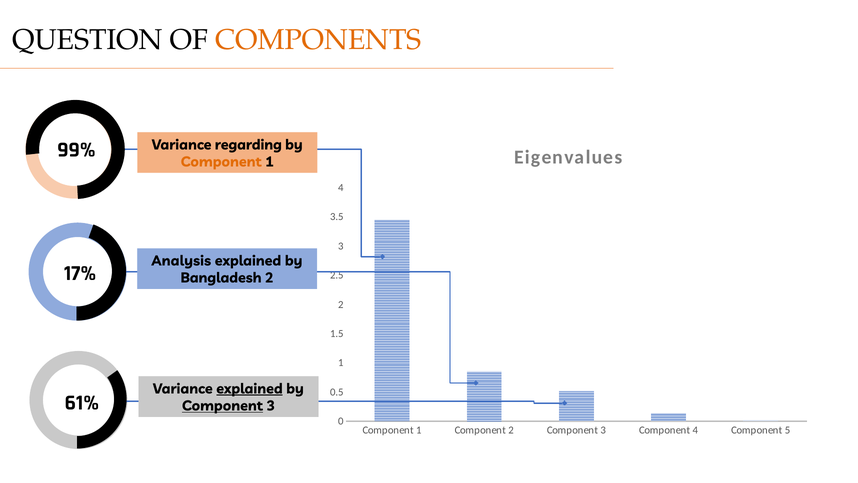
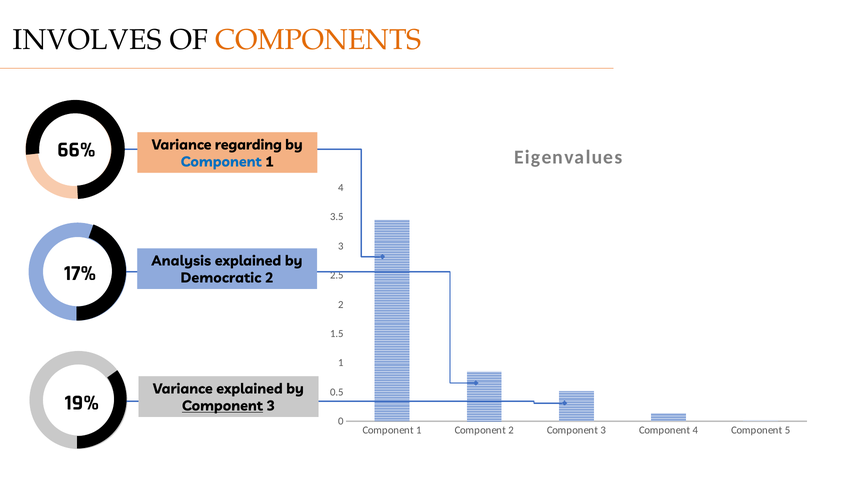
QUESTION: QUESTION -> INVOLVES
99%: 99% -> 66%
Component at (221, 162) colour: orange -> blue
Bangladesh: Bangladesh -> Democratic
explained at (250, 389) underline: present -> none
61%: 61% -> 19%
